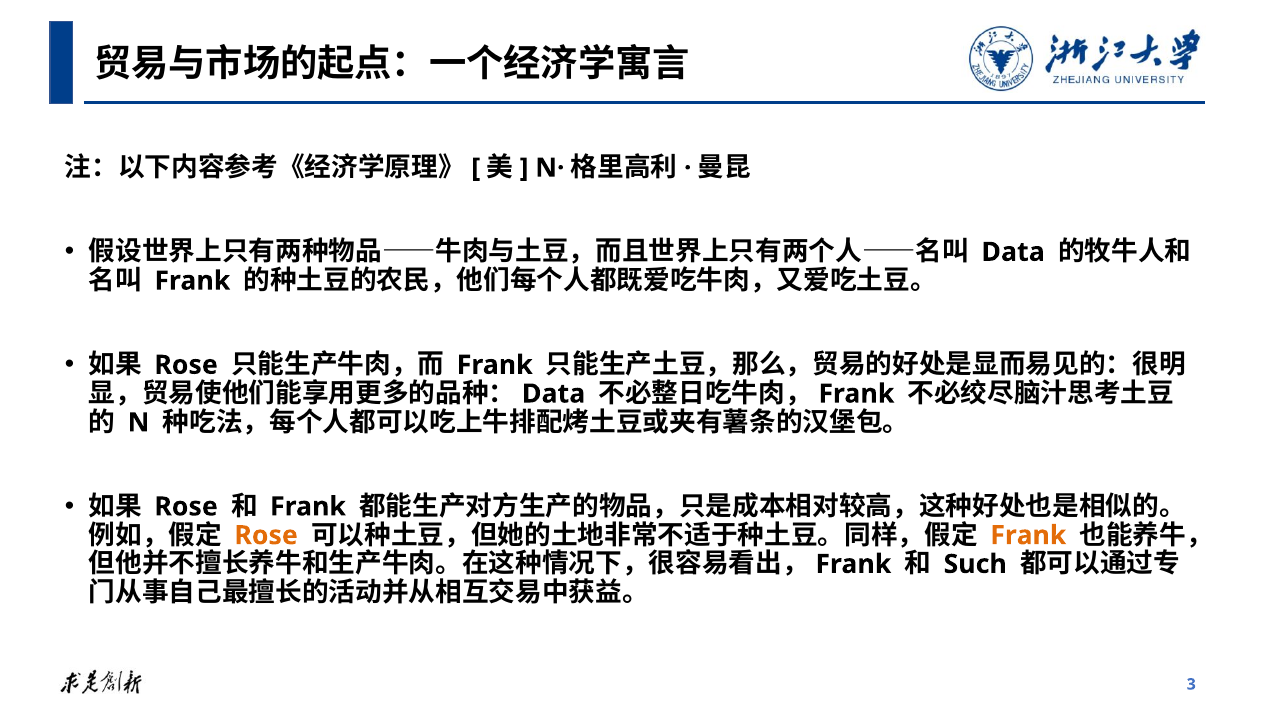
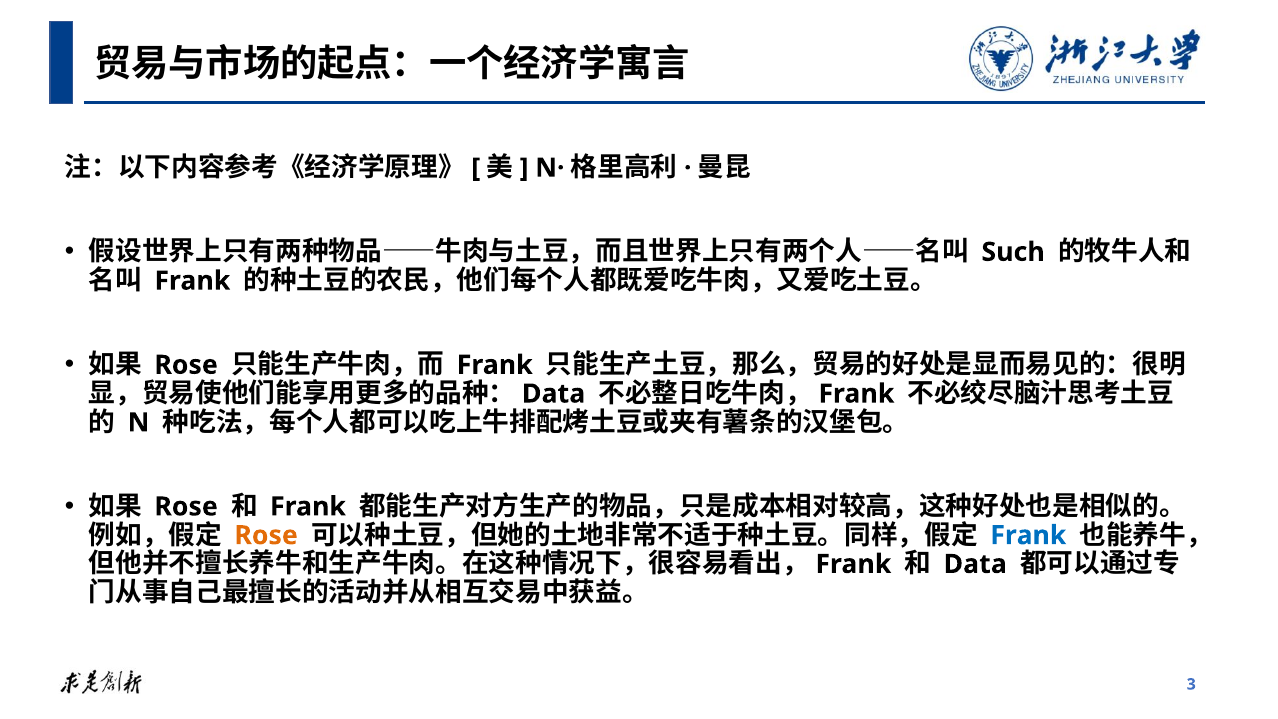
Data at (1013, 252): Data -> Such
Frank at (1028, 535) colour: orange -> blue
Such at (975, 564): Such -> Data
